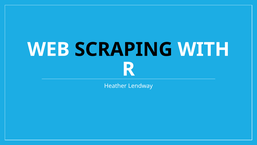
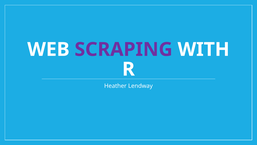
SCRAPING colour: black -> purple
